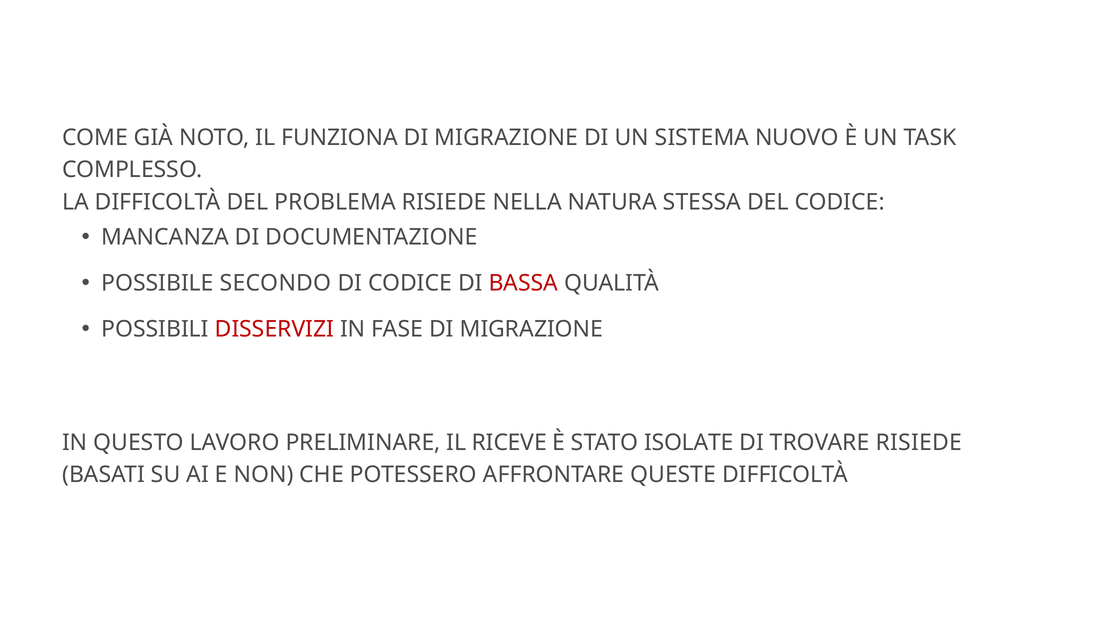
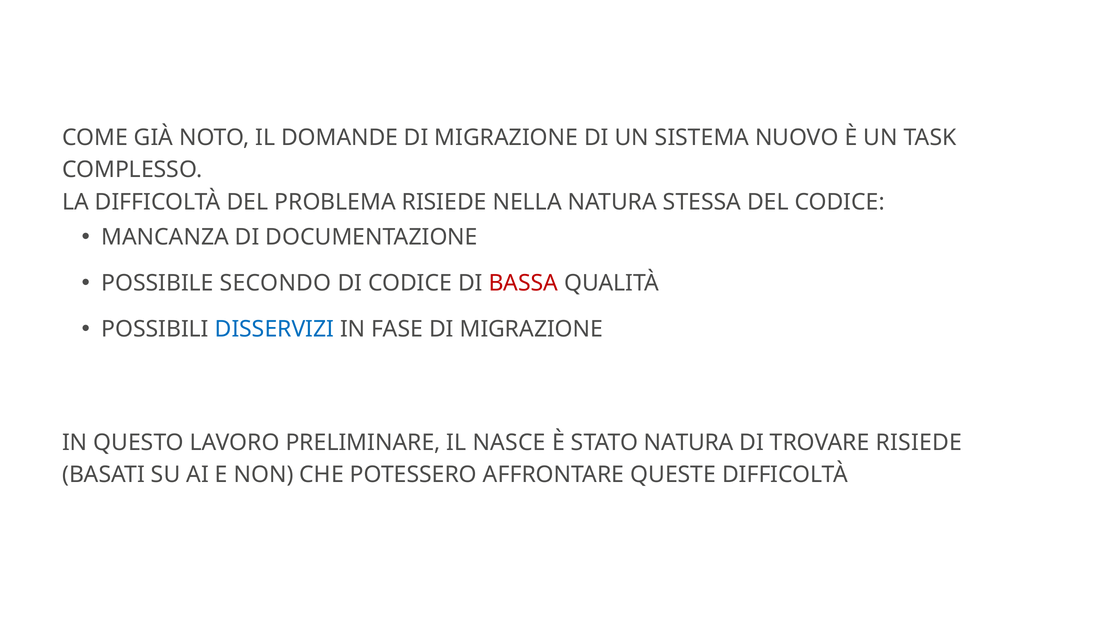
FUNZIONA: FUNZIONA -> DOMANDE
DISSERVIZI colour: red -> blue
RICEVE: RICEVE -> NASCE
STATO ISOLATE: ISOLATE -> NATURA
